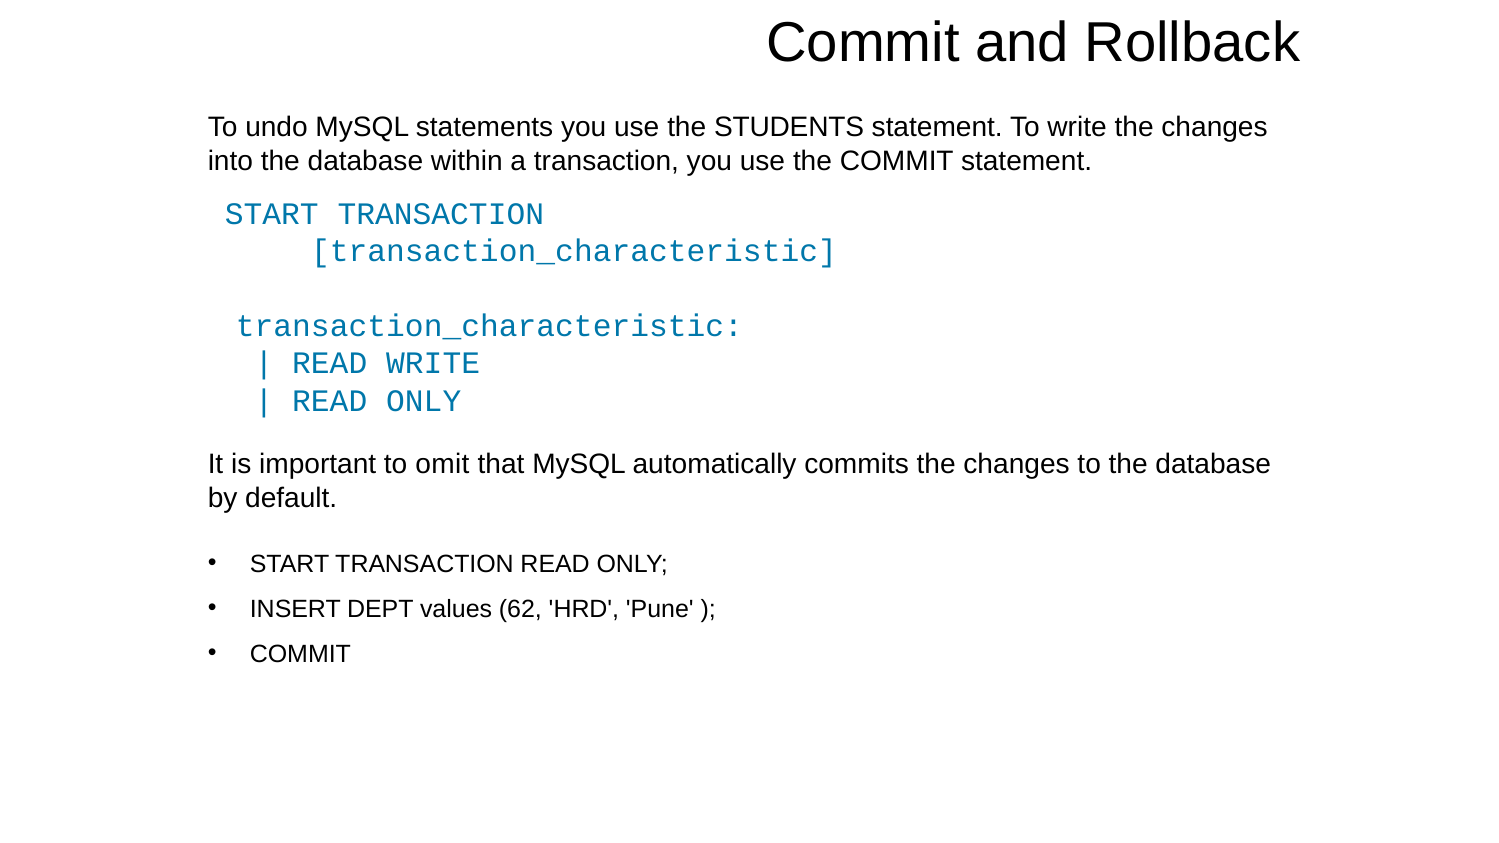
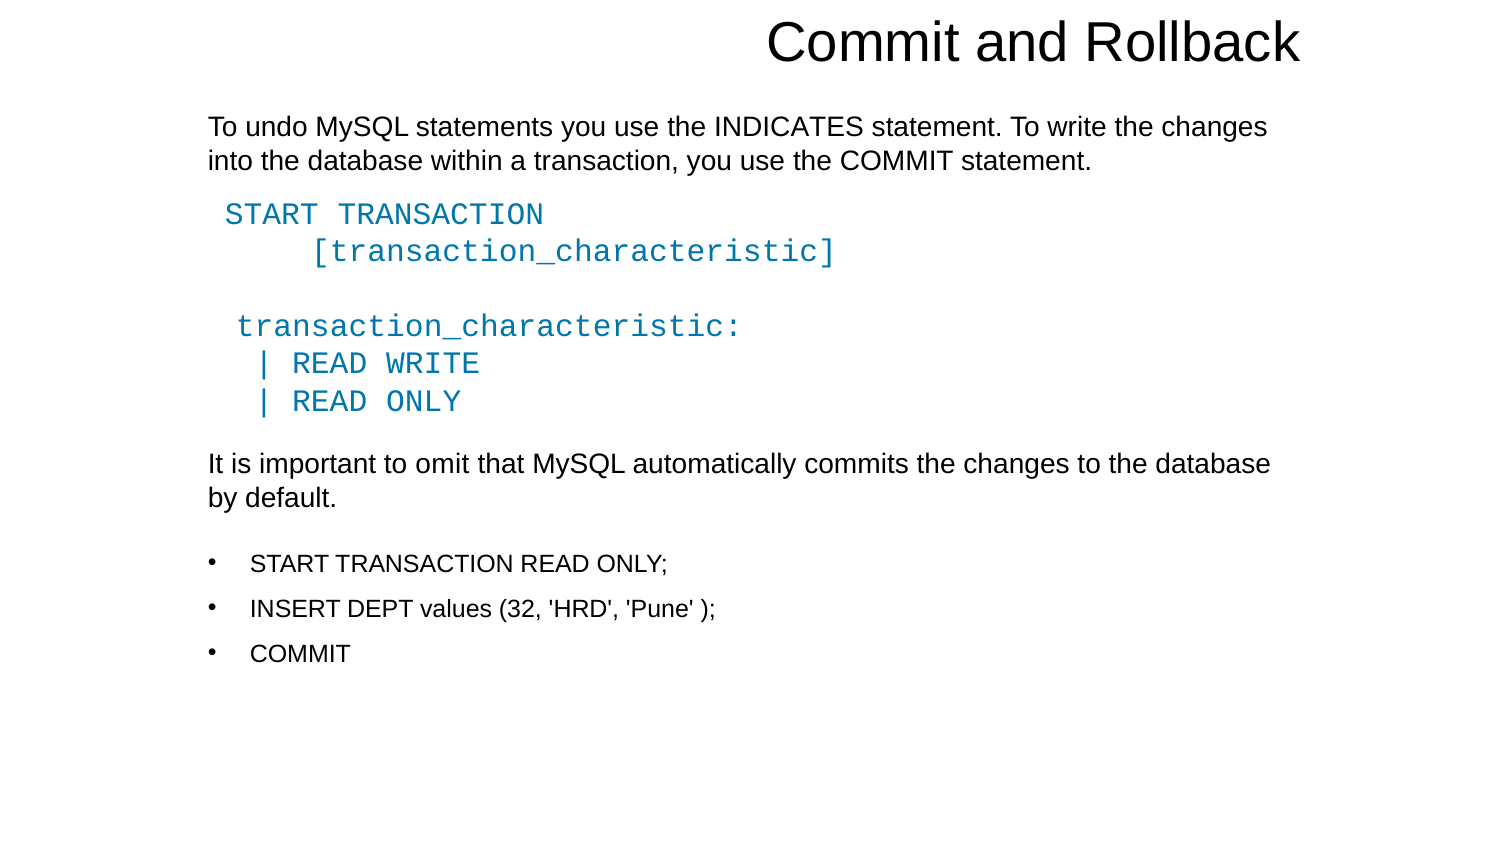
STUDENTS: STUDENTS -> INDICATES
62: 62 -> 32
